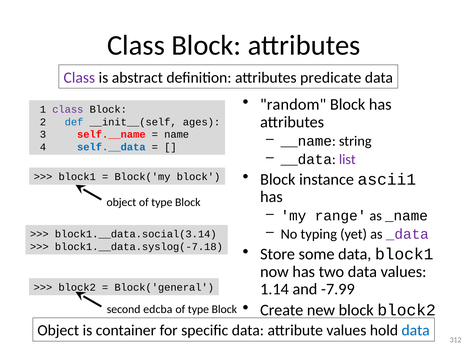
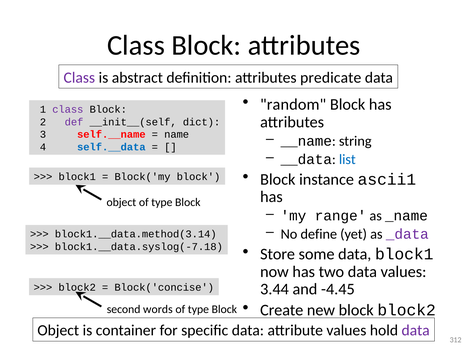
def colour: blue -> purple
ages: ages -> dict
list colour: purple -> blue
typing: typing -> define
block1.__data.social(3.14: block1.__data.social(3.14 -> block1.__data.method(3.14
1.14: 1.14 -> 3.44
-7.99: -7.99 -> -4.45
Block('general: Block('general -> Block('concise
edcba: edcba -> words
data at (416, 330) colour: blue -> purple
